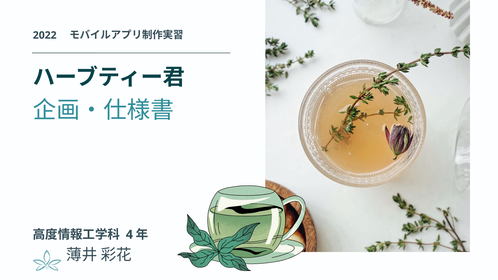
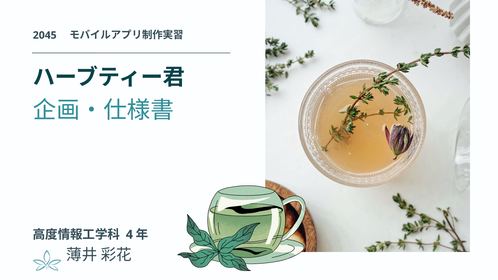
2022: 2022 -> 2045
